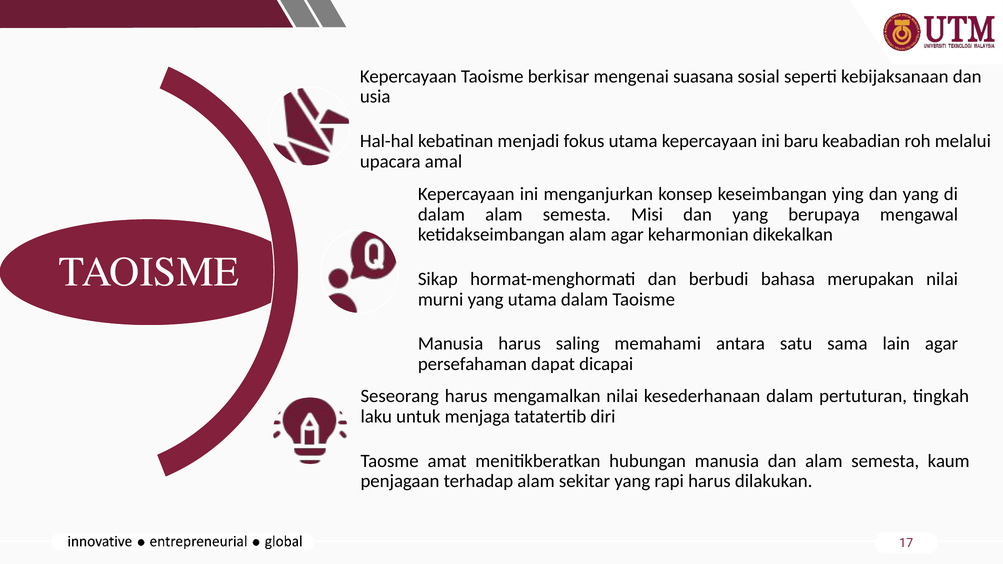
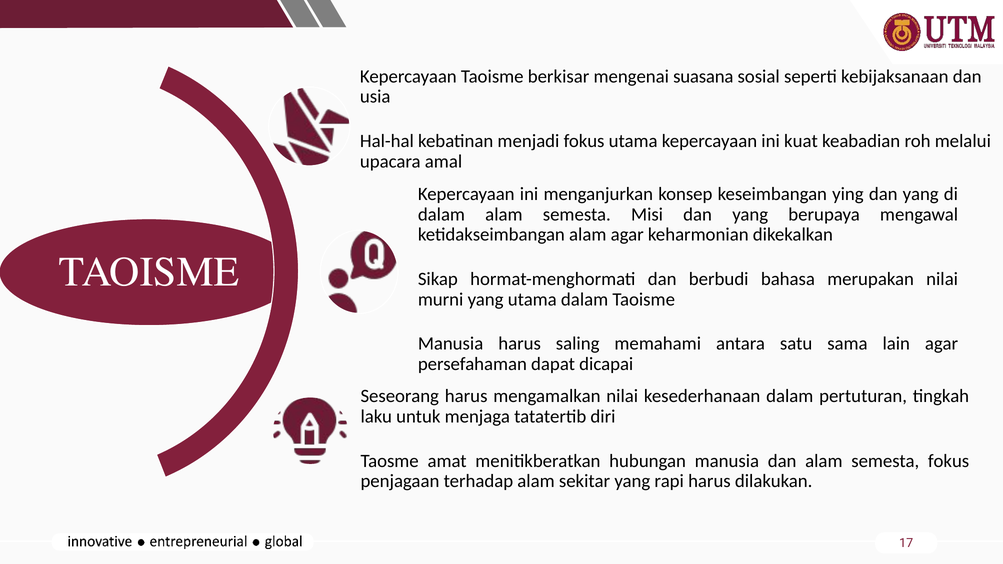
baru: baru -> kuat
semesta kaum: kaum -> fokus
